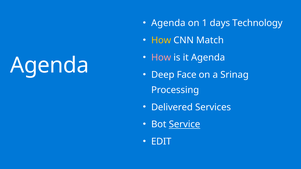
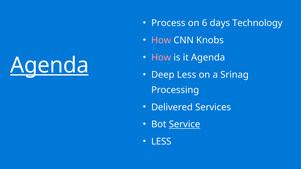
Agenda at (168, 23): Agenda -> Process
1: 1 -> 6
How at (161, 40) colour: yellow -> pink
Match: Match -> Knobs
Agenda at (50, 66) underline: none -> present
Deep Face: Face -> Less
EDIT at (161, 142): EDIT -> LESS
